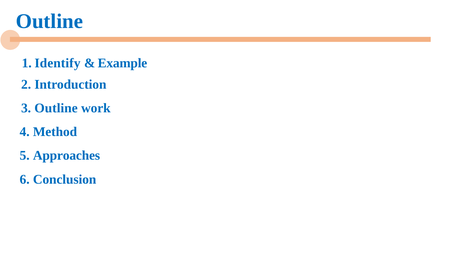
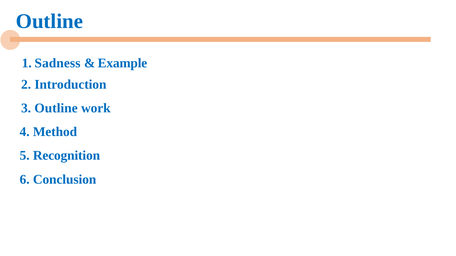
Identify: Identify -> Sadness
Approaches: Approaches -> Recognition
